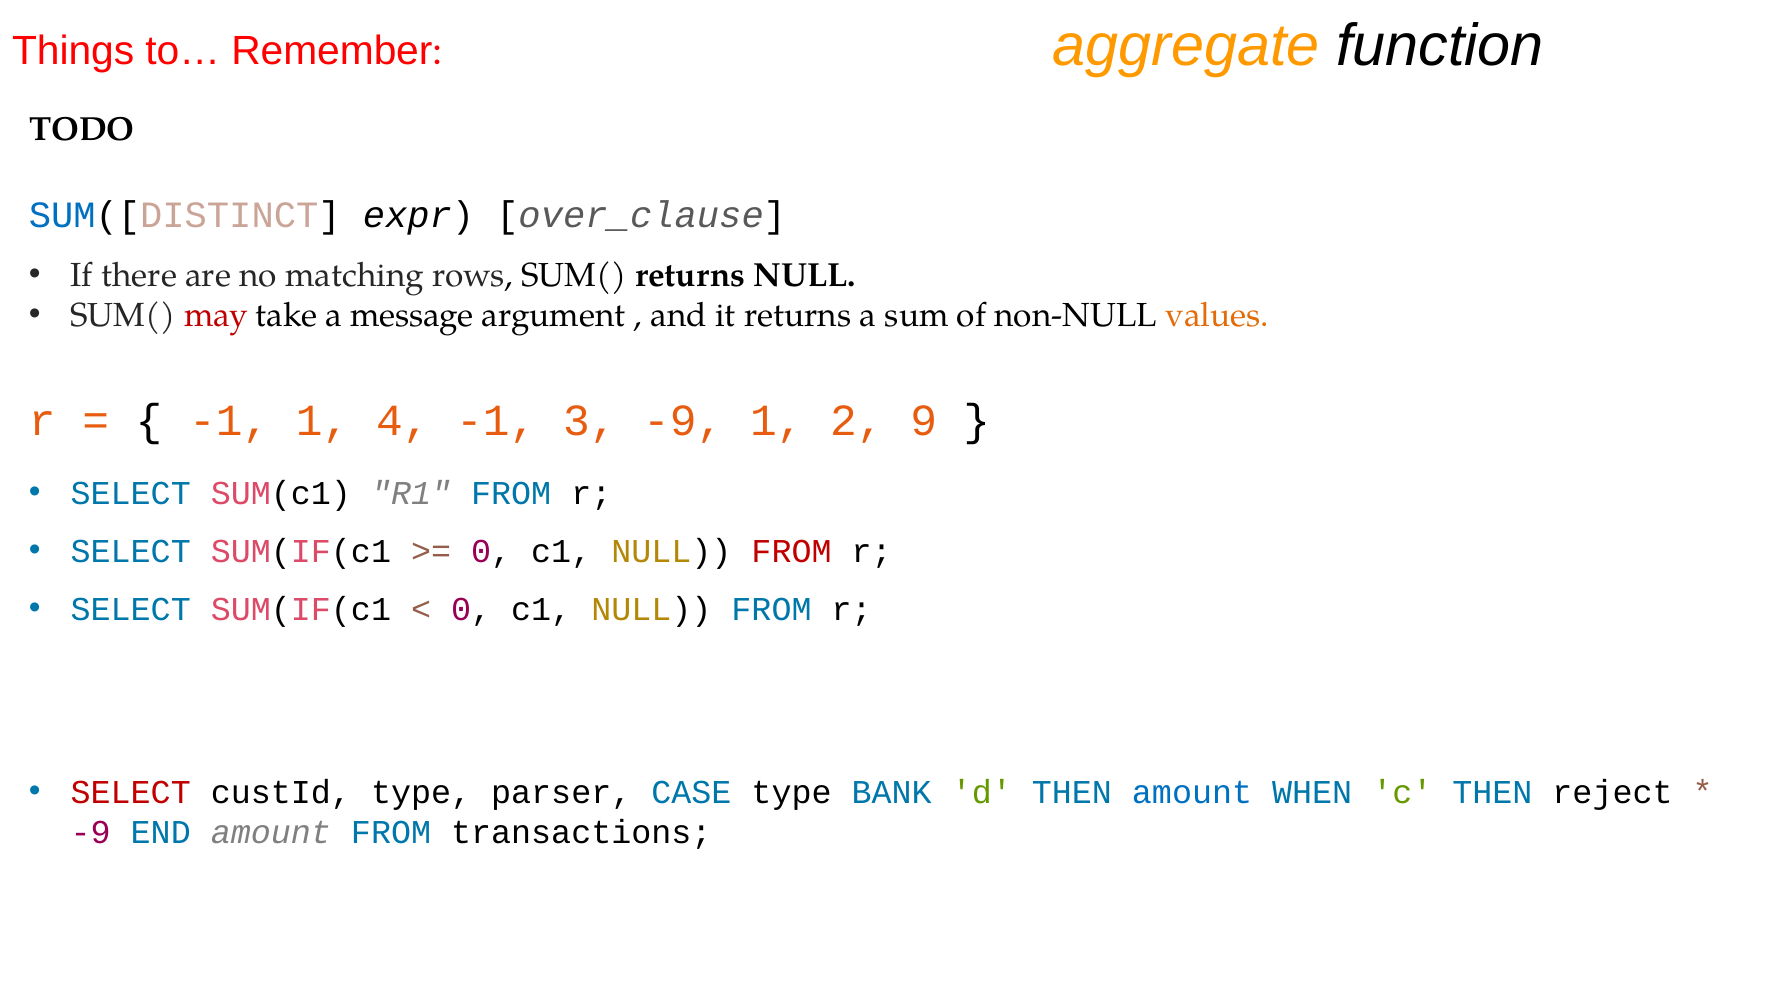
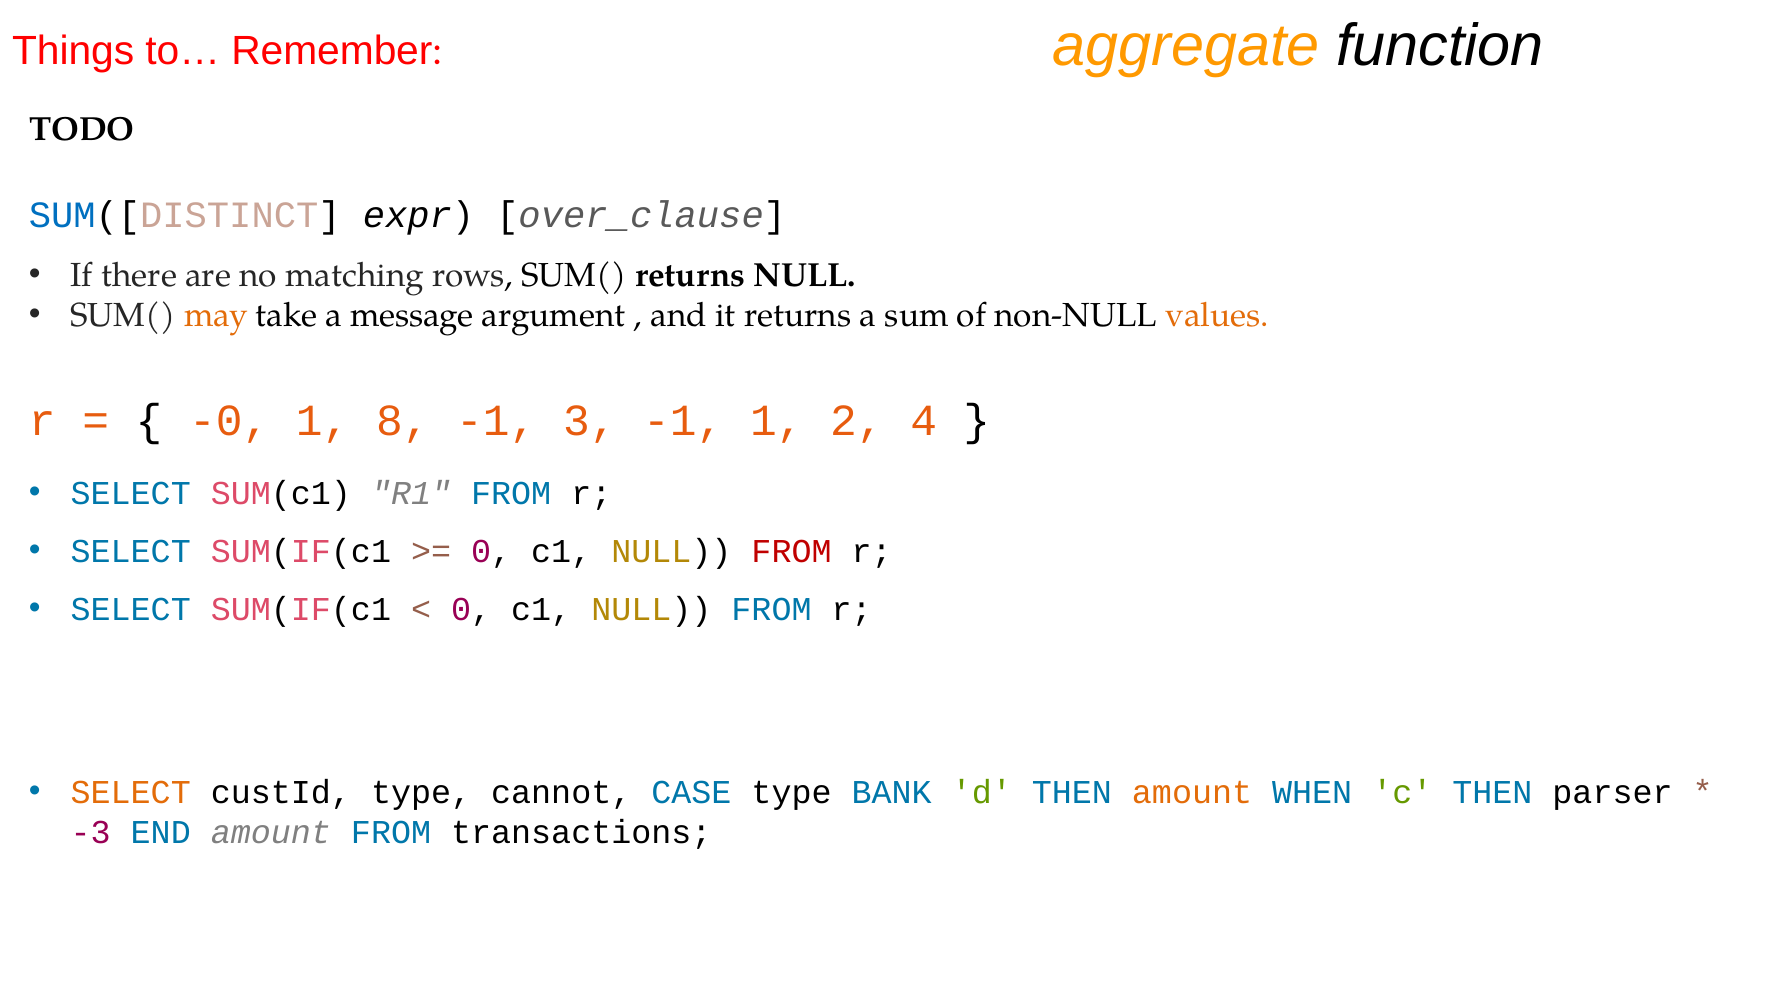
may colour: red -> orange
-1 at (229, 421): -1 -> -0
4: 4 -> 8
3 -9: -9 -> -1
9: 9 -> 4
SELECT at (131, 793) colour: red -> orange
parser: parser -> cannot
amount at (1192, 793) colour: blue -> orange
reject: reject -> parser
-9 at (91, 833): -9 -> -3
